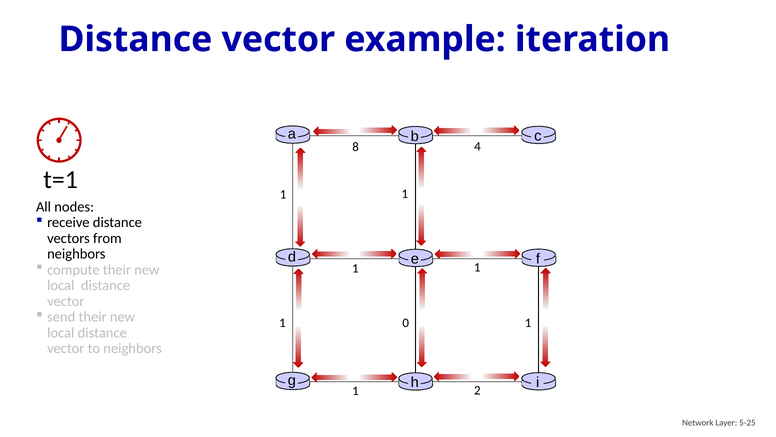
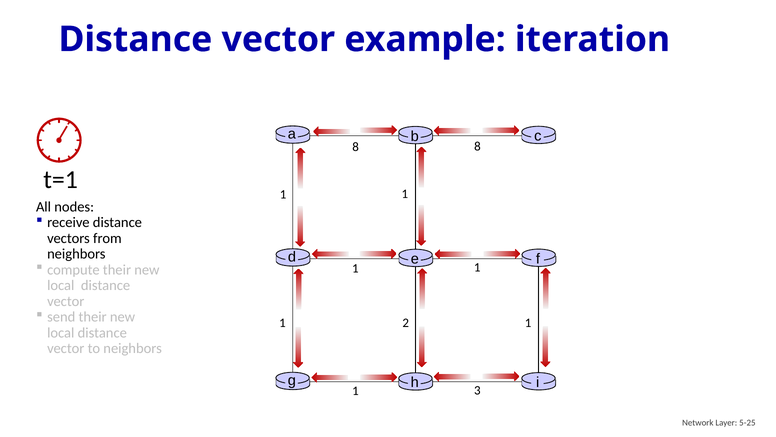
8 4: 4 -> 8
0: 0 -> 2
2: 2 -> 3
